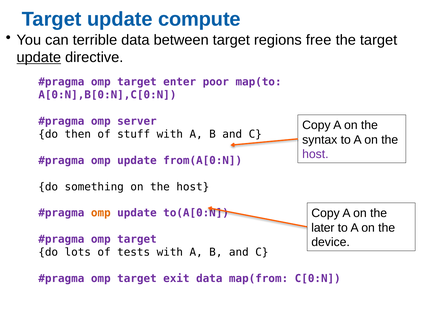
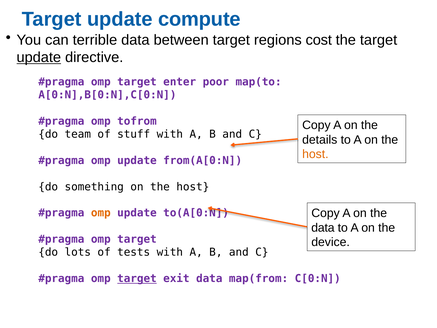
free: free -> cost
server: server -> tofrom
then: then -> team
syntax: syntax -> details
host at (315, 154) colour: purple -> orange
later at (323, 227): later -> data
target at (137, 278) underline: none -> present
